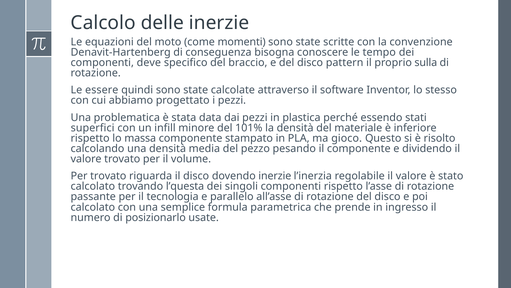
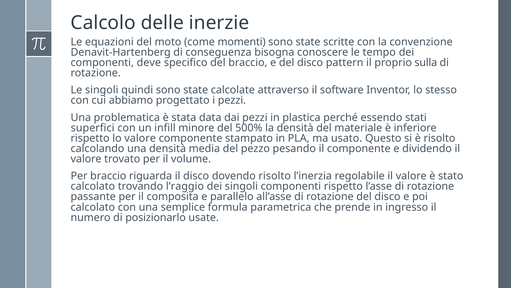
Le essere: essere -> singoli
101%: 101% -> 500%
lo massa: massa -> valore
gioco: gioco -> usato
Per trovato: trovato -> braccio
dovendo inerzie: inerzie -> risolto
l’questa: l’questa -> l’raggio
tecnologia: tecnologia -> composita
